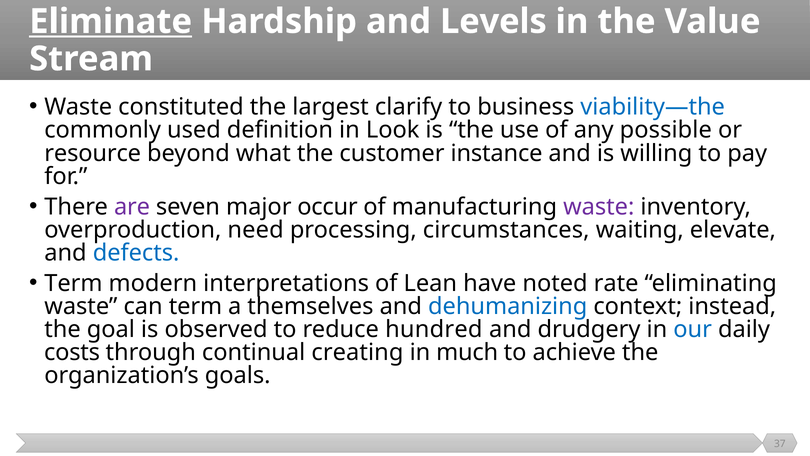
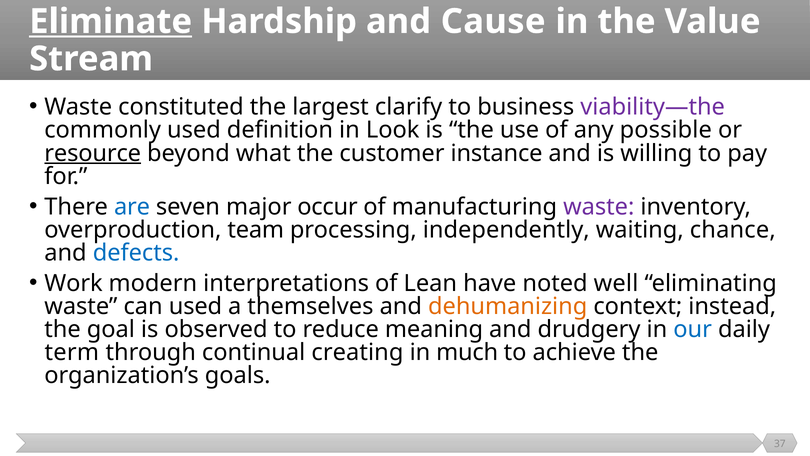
Levels: Levels -> Cause
viability—the colour: blue -> purple
resource underline: none -> present
are colour: purple -> blue
need: need -> team
circumstances: circumstances -> independently
elevate: elevate -> chance
Term at (73, 283): Term -> Work
rate: rate -> well
can term: term -> used
dehumanizing colour: blue -> orange
hundred: hundred -> meaning
costs: costs -> term
